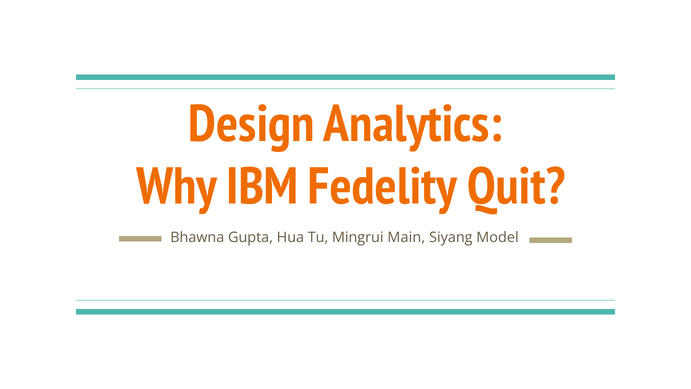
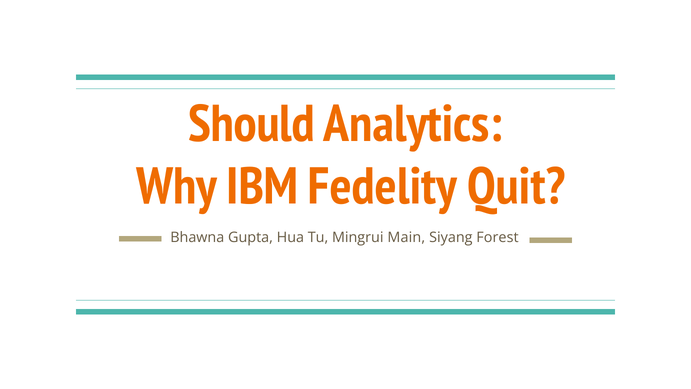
Design: Design -> Should
Model: Model -> Forest
